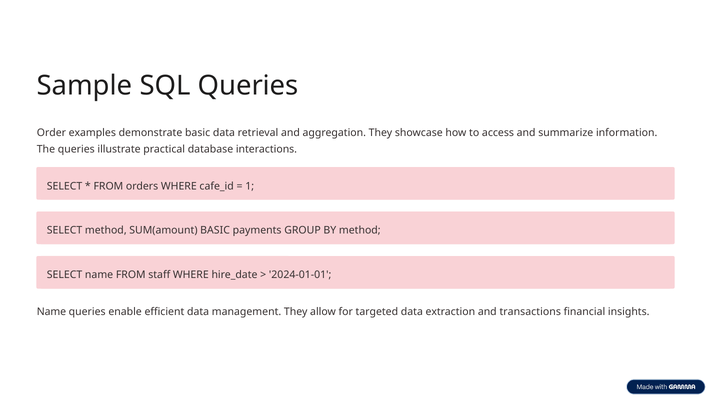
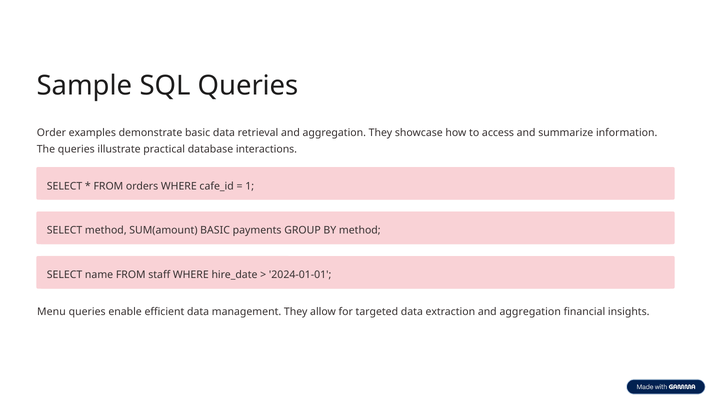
Name at (51, 312): Name -> Menu
extraction and transactions: transactions -> aggregation
